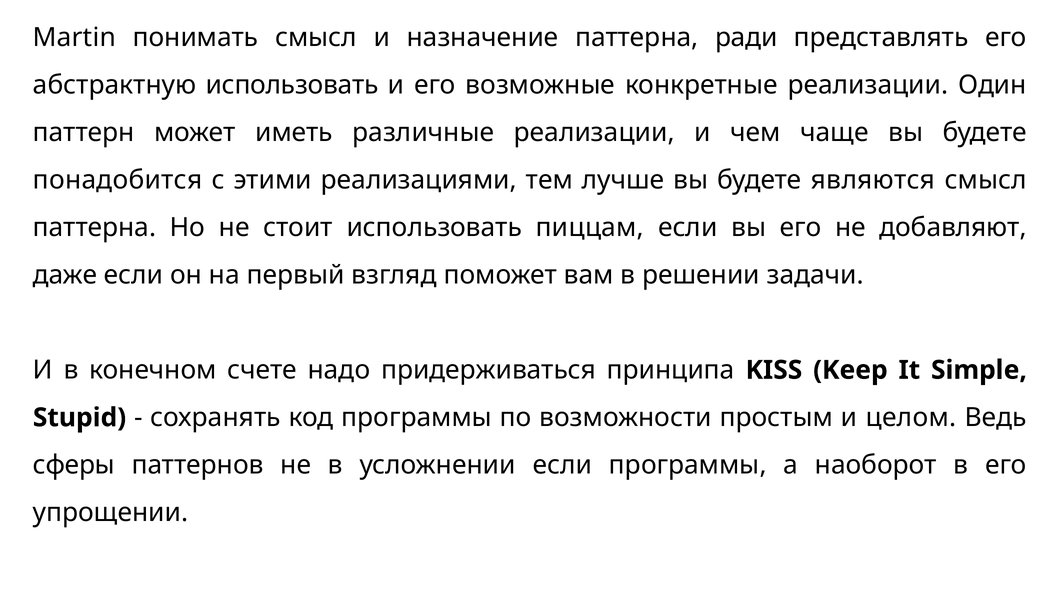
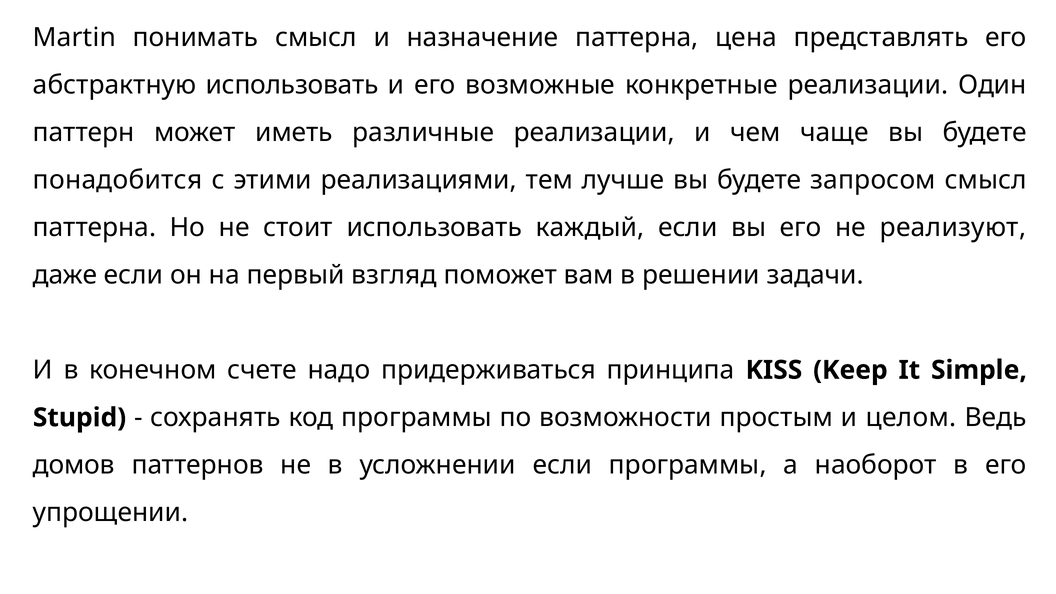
ради: ради -> цена
являются: являются -> запросом
пиццам: пиццам -> каждый
добавляют: добавляют -> реализуют
сферы: сферы -> домов
